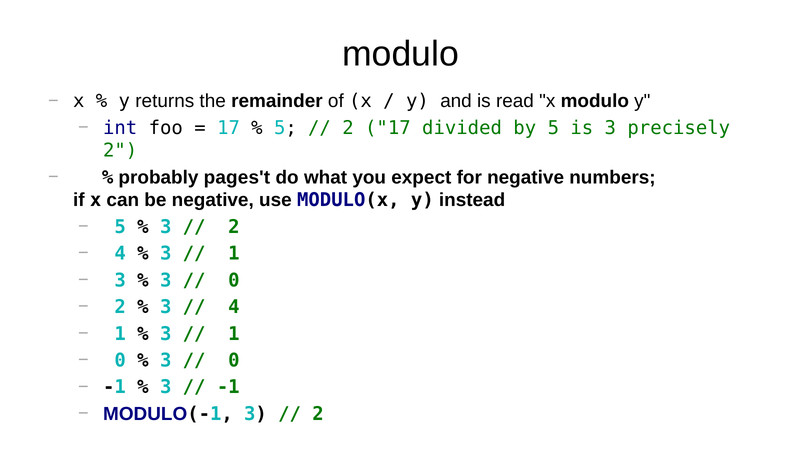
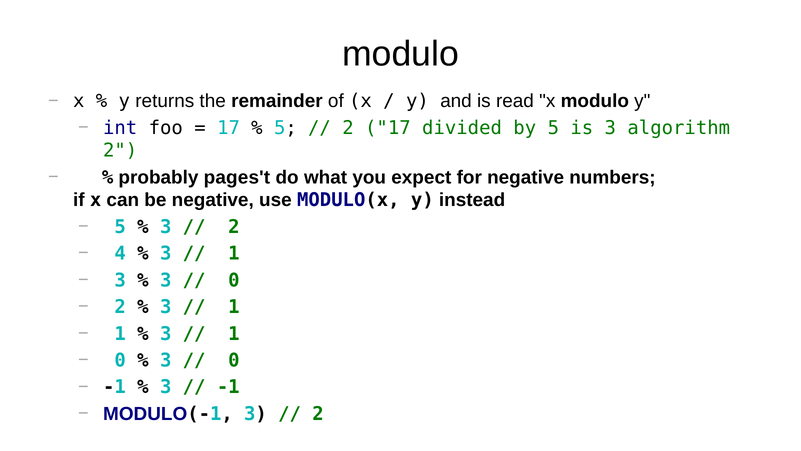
precisely: precisely -> algorithm
4 at (234, 307): 4 -> 1
